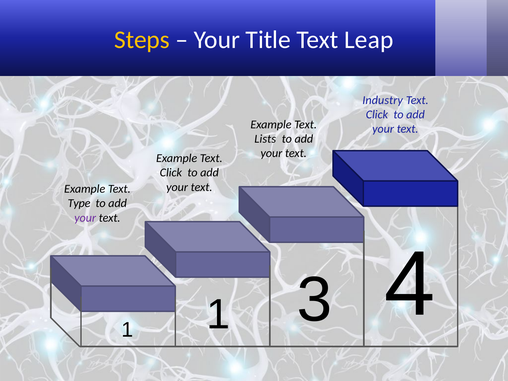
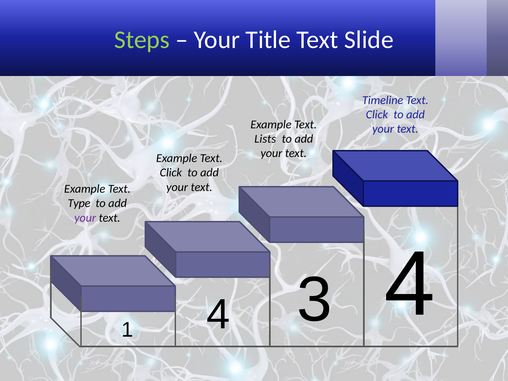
Steps colour: yellow -> light green
Leap: Leap -> Slide
Industry: Industry -> Timeline
1 1: 1 -> 4
